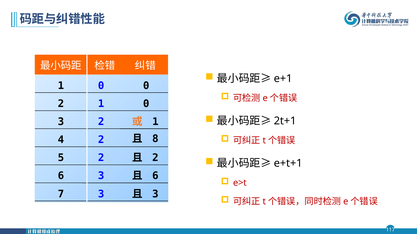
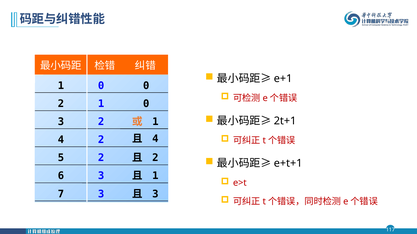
8 at (155, 139): 8 -> 4
6 at (155, 176): 6 -> 1
